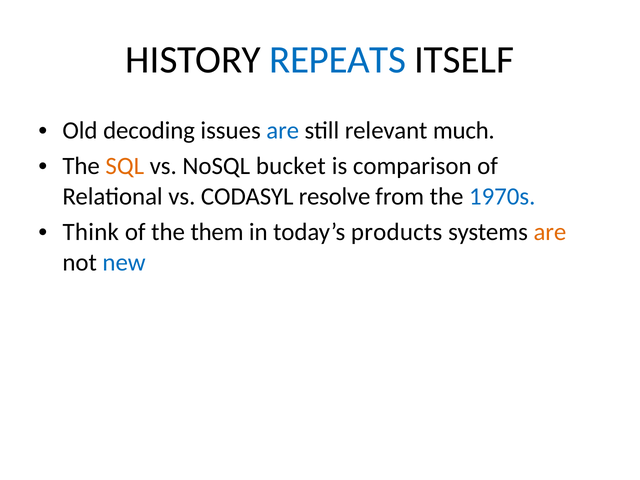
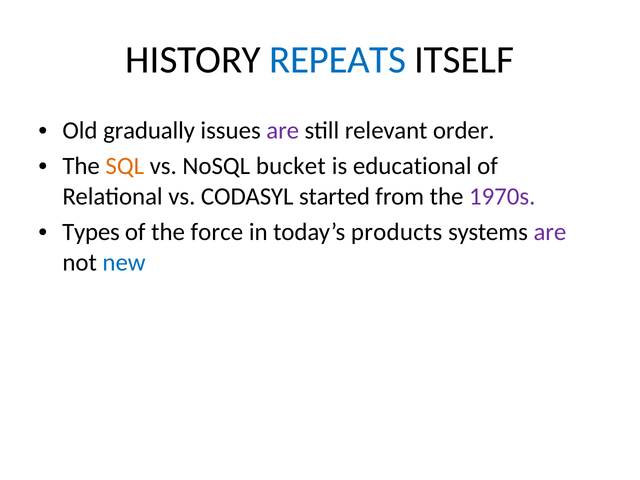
decoding: decoding -> gradually
are at (283, 131) colour: blue -> purple
much: much -> order
comparison: comparison -> educational
resolve: resolve -> started
1970s colour: blue -> purple
Think: Think -> Types
them: them -> force
are at (550, 232) colour: orange -> purple
